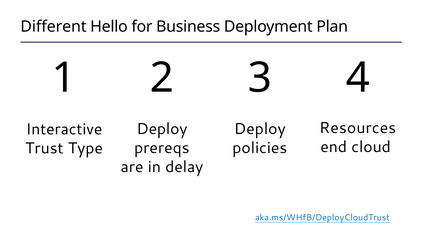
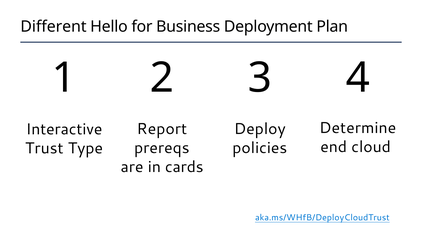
Resources: Resources -> Determine
Deploy at (162, 129): Deploy -> Report
delay: delay -> cards
